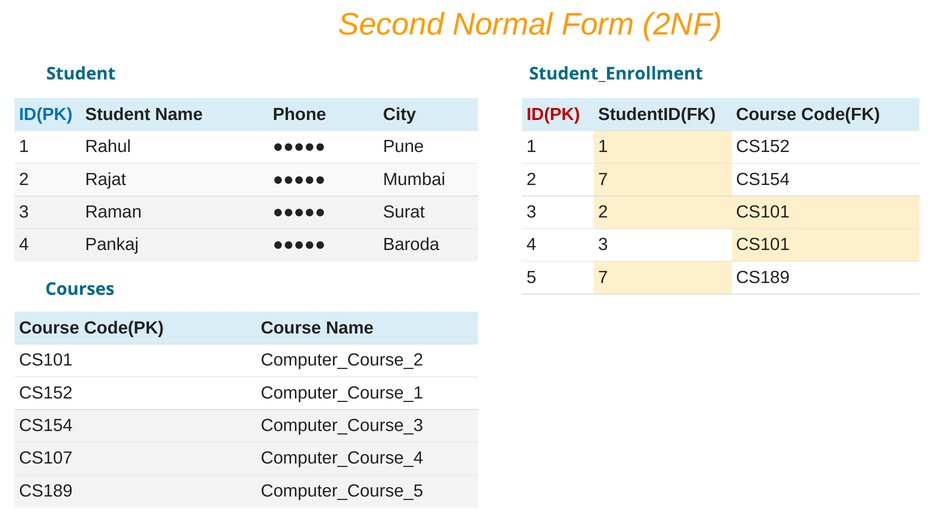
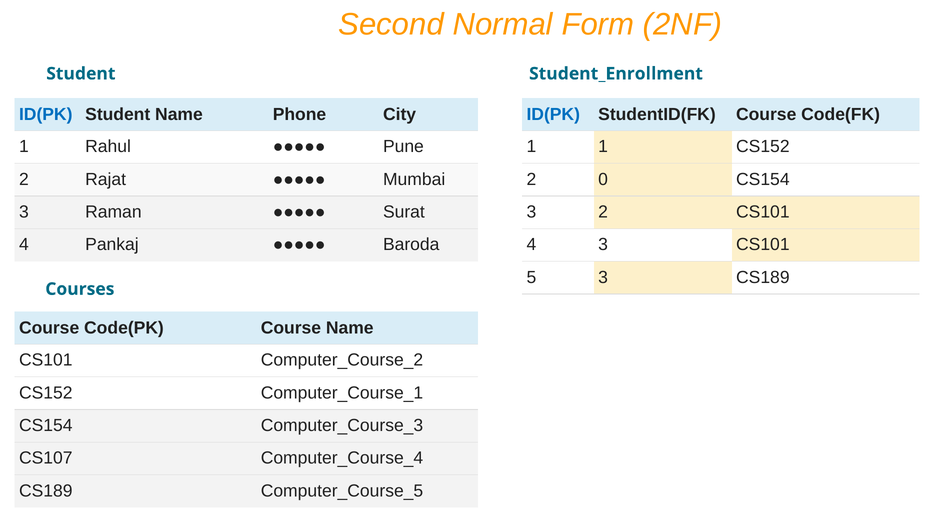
ID(PK at (553, 115) colour: red -> blue
2 7: 7 -> 0
5 7: 7 -> 3
